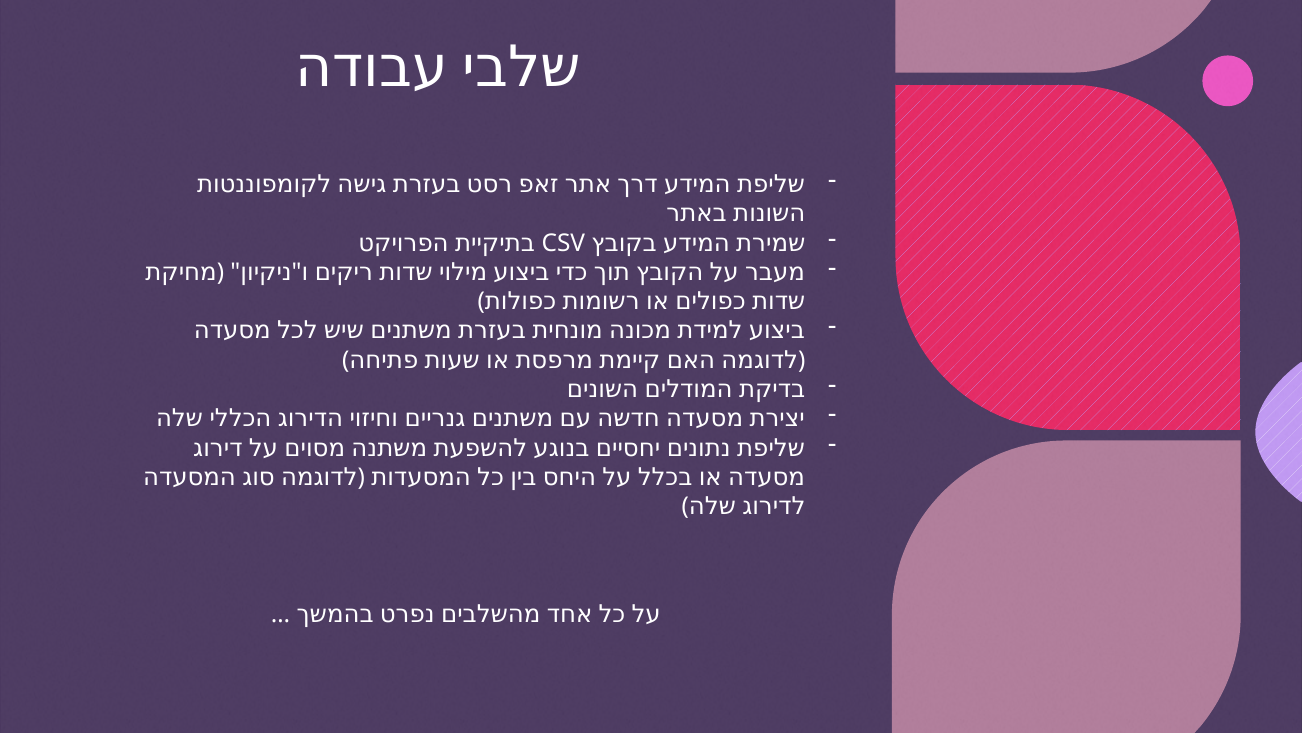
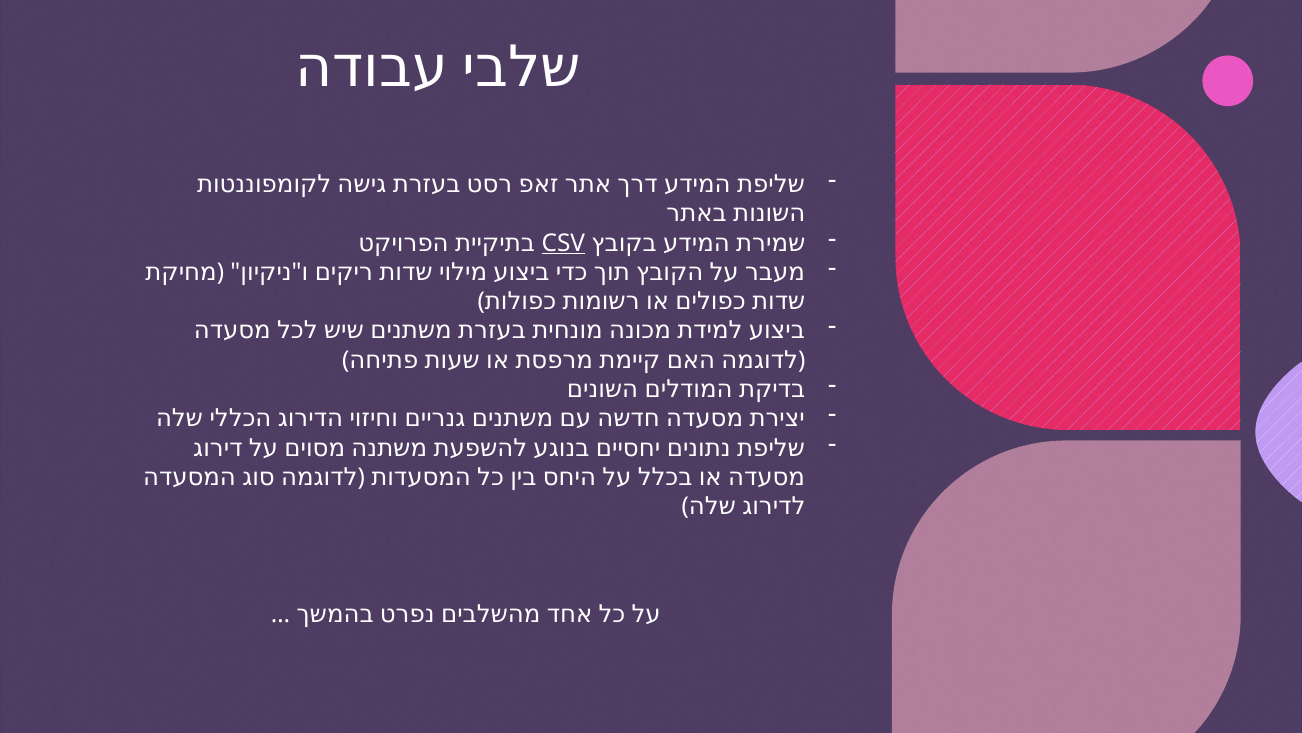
CSV underline: none -> present
